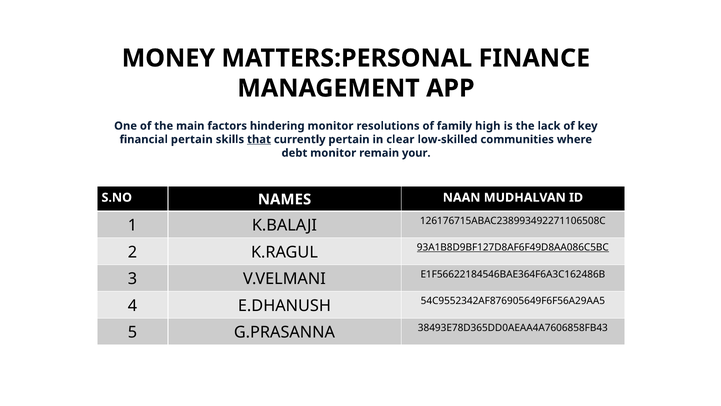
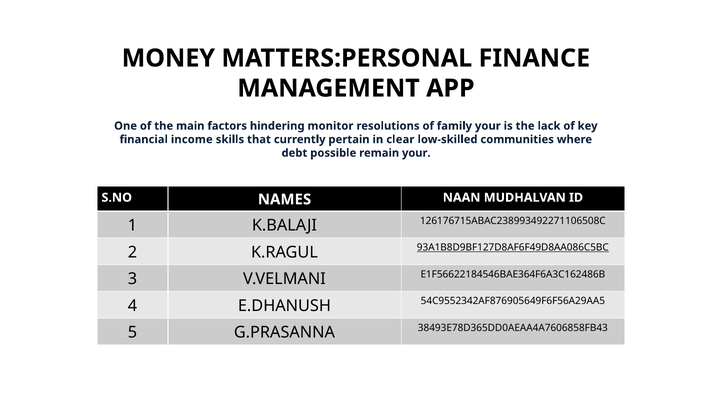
family high: high -> your
financial pertain: pertain -> income
that underline: present -> none
debt monitor: monitor -> possible
